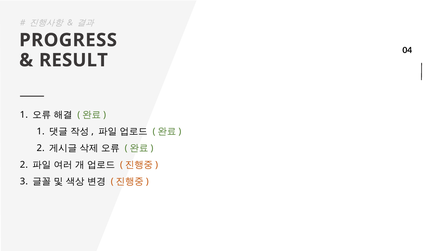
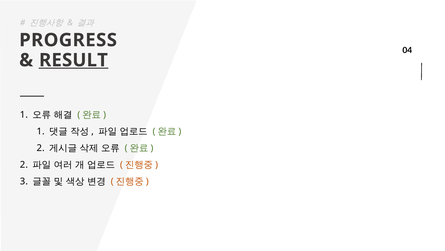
RESULT underline: none -> present
